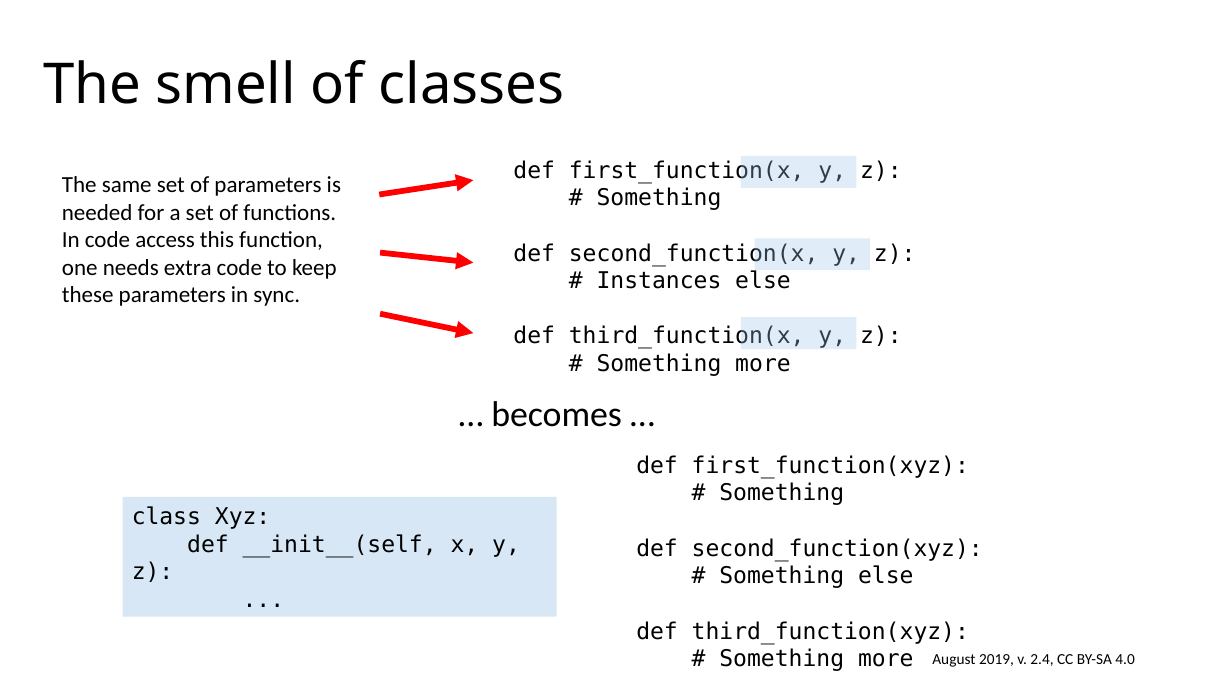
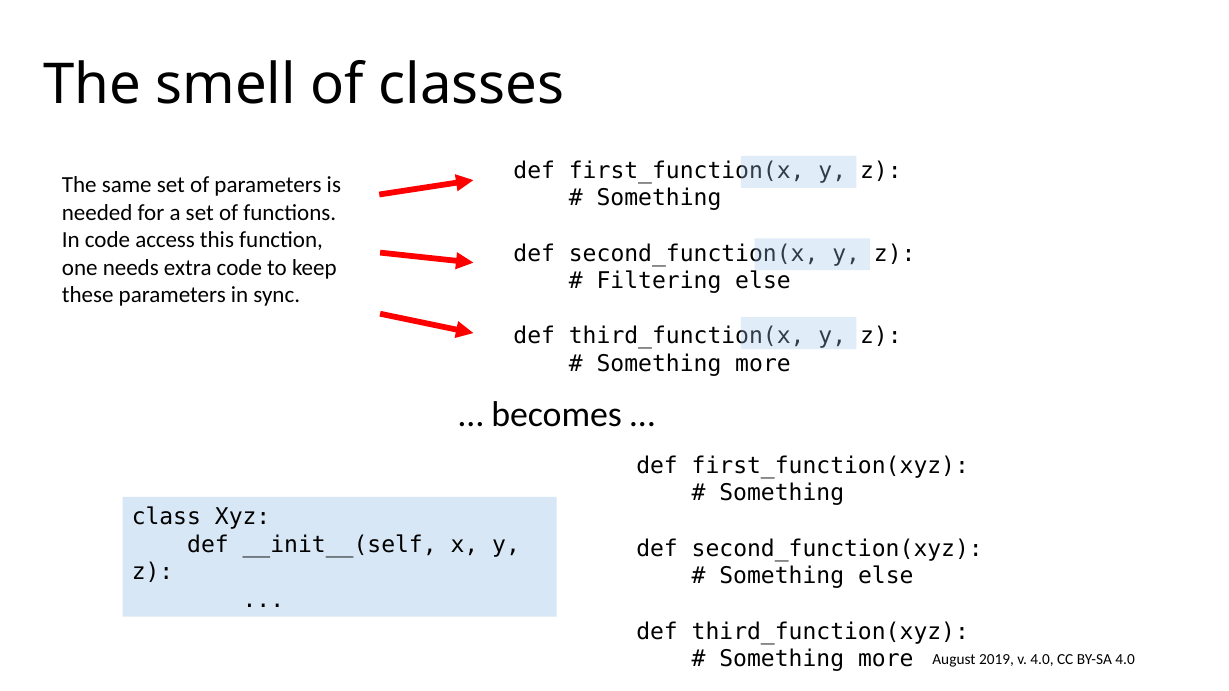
Instances: Instances -> Filtering
v 2.4: 2.4 -> 4.0
